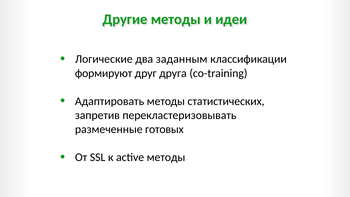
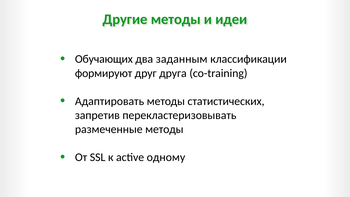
Логические: Логические -> Обучающих
размеченные готовых: готовых -> методы
active методы: методы -> одному
